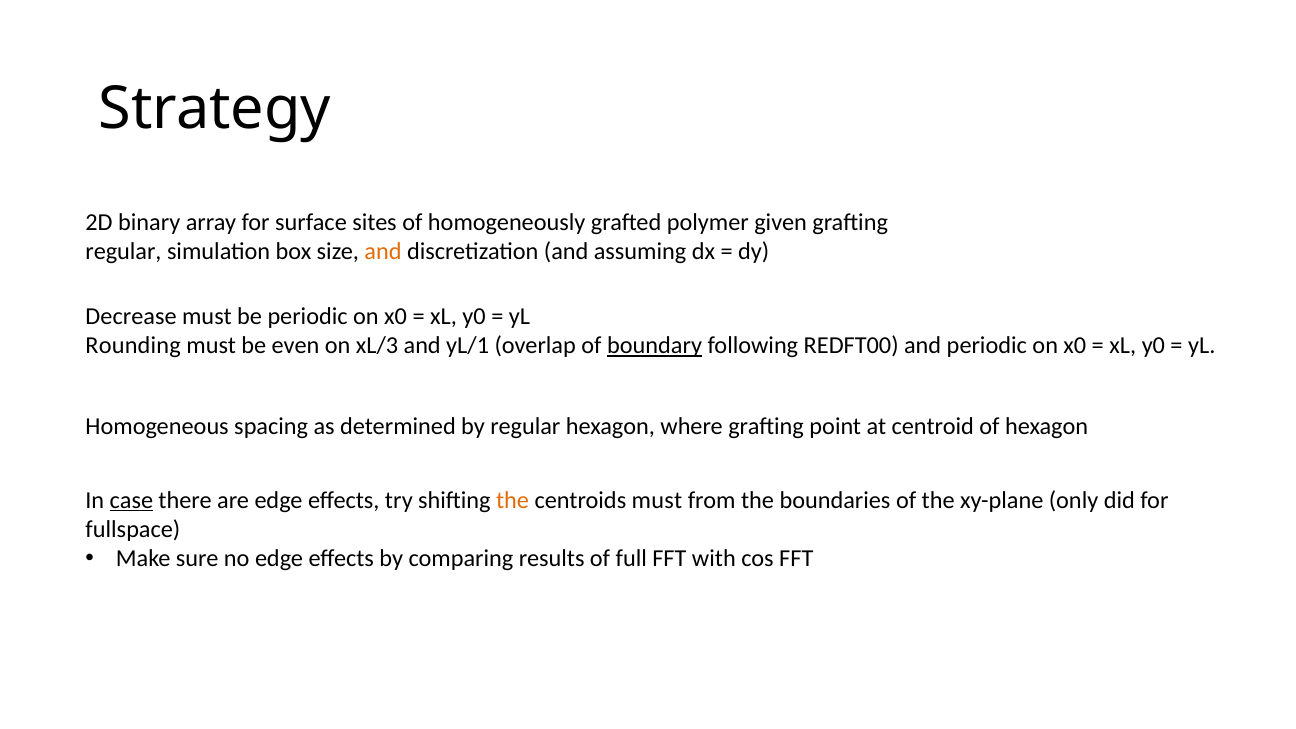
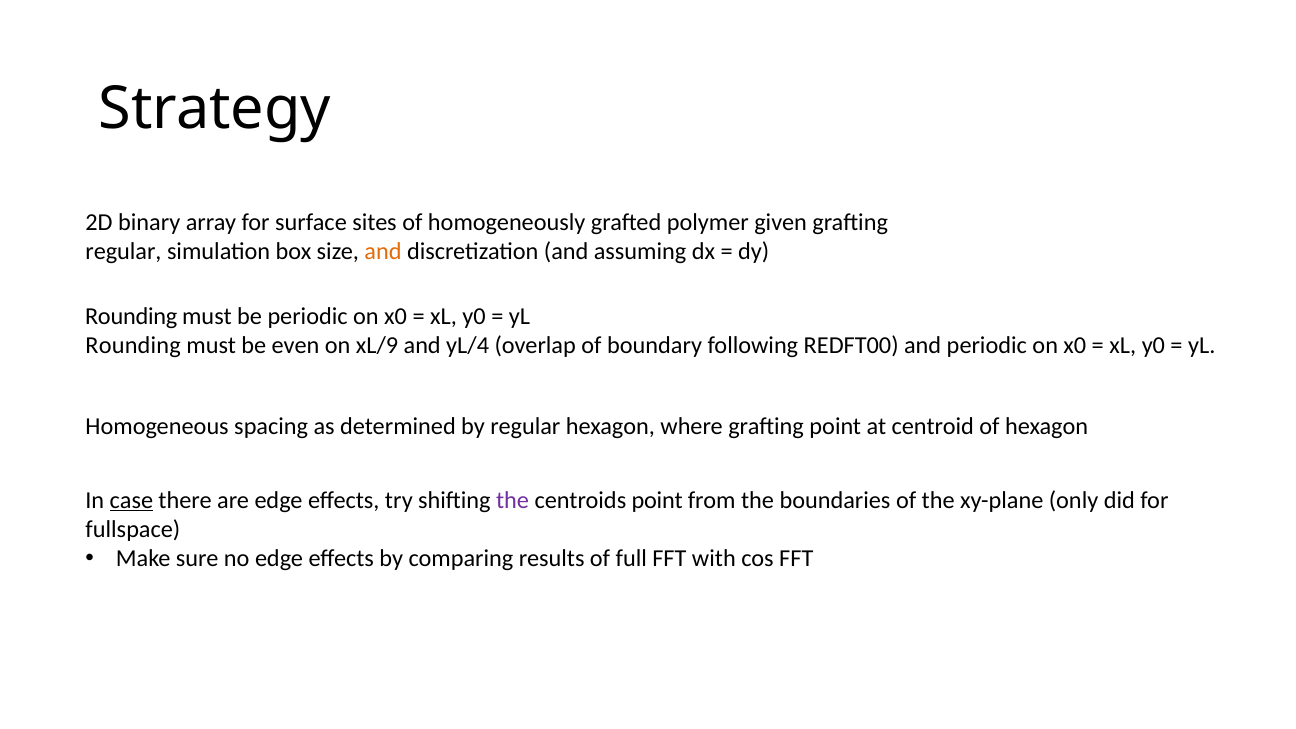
Decrease at (131, 316): Decrease -> Rounding
xL/3: xL/3 -> xL/9
yL/1: yL/1 -> yL/4
boundary underline: present -> none
the at (513, 500) colour: orange -> purple
centroids must: must -> point
